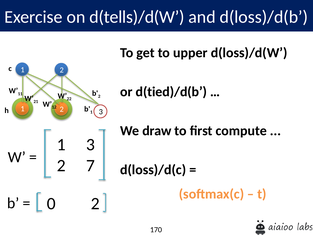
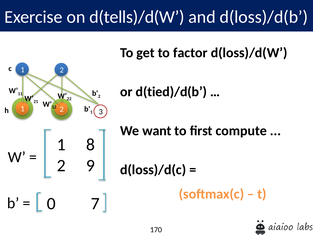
upper: upper -> factor
draw: draw -> want
1 3: 3 -> 8
7: 7 -> 9
0 2: 2 -> 7
